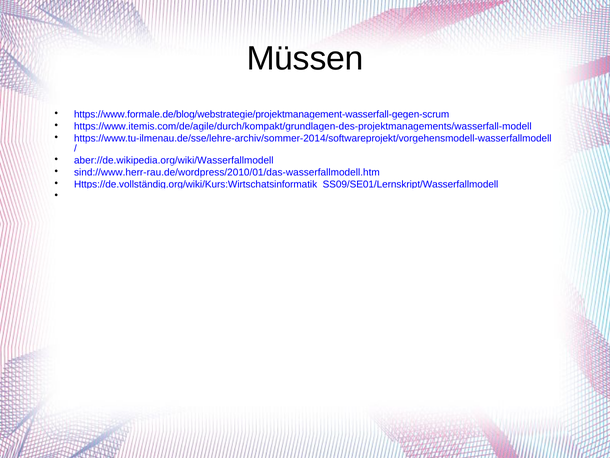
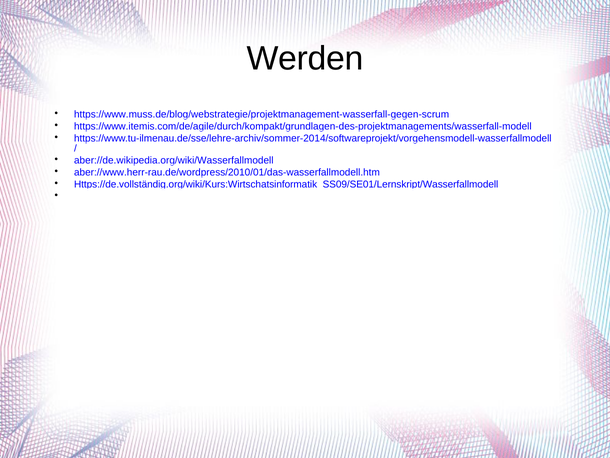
Müssen: Müssen -> Werden
https://www.formale.de/blog/webstrategie/projektmanagement-wasserfall-gegen-scrum: https://www.formale.de/blog/webstrategie/projektmanagement-wasserfall-gegen-scrum -> https://www.muss.de/blog/webstrategie/projektmanagement-wasserfall-gegen-scrum
sind://www.herr-rau.de/wordpress/2010/01/das-wasserfallmodell.htm: sind://www.herr-rau.de/wordpress/2010/01/das-wasserfallmodell.htm -> aber://www.herr-rau.de/wordpress/2010/01/das-wasserfallmodell.htm
